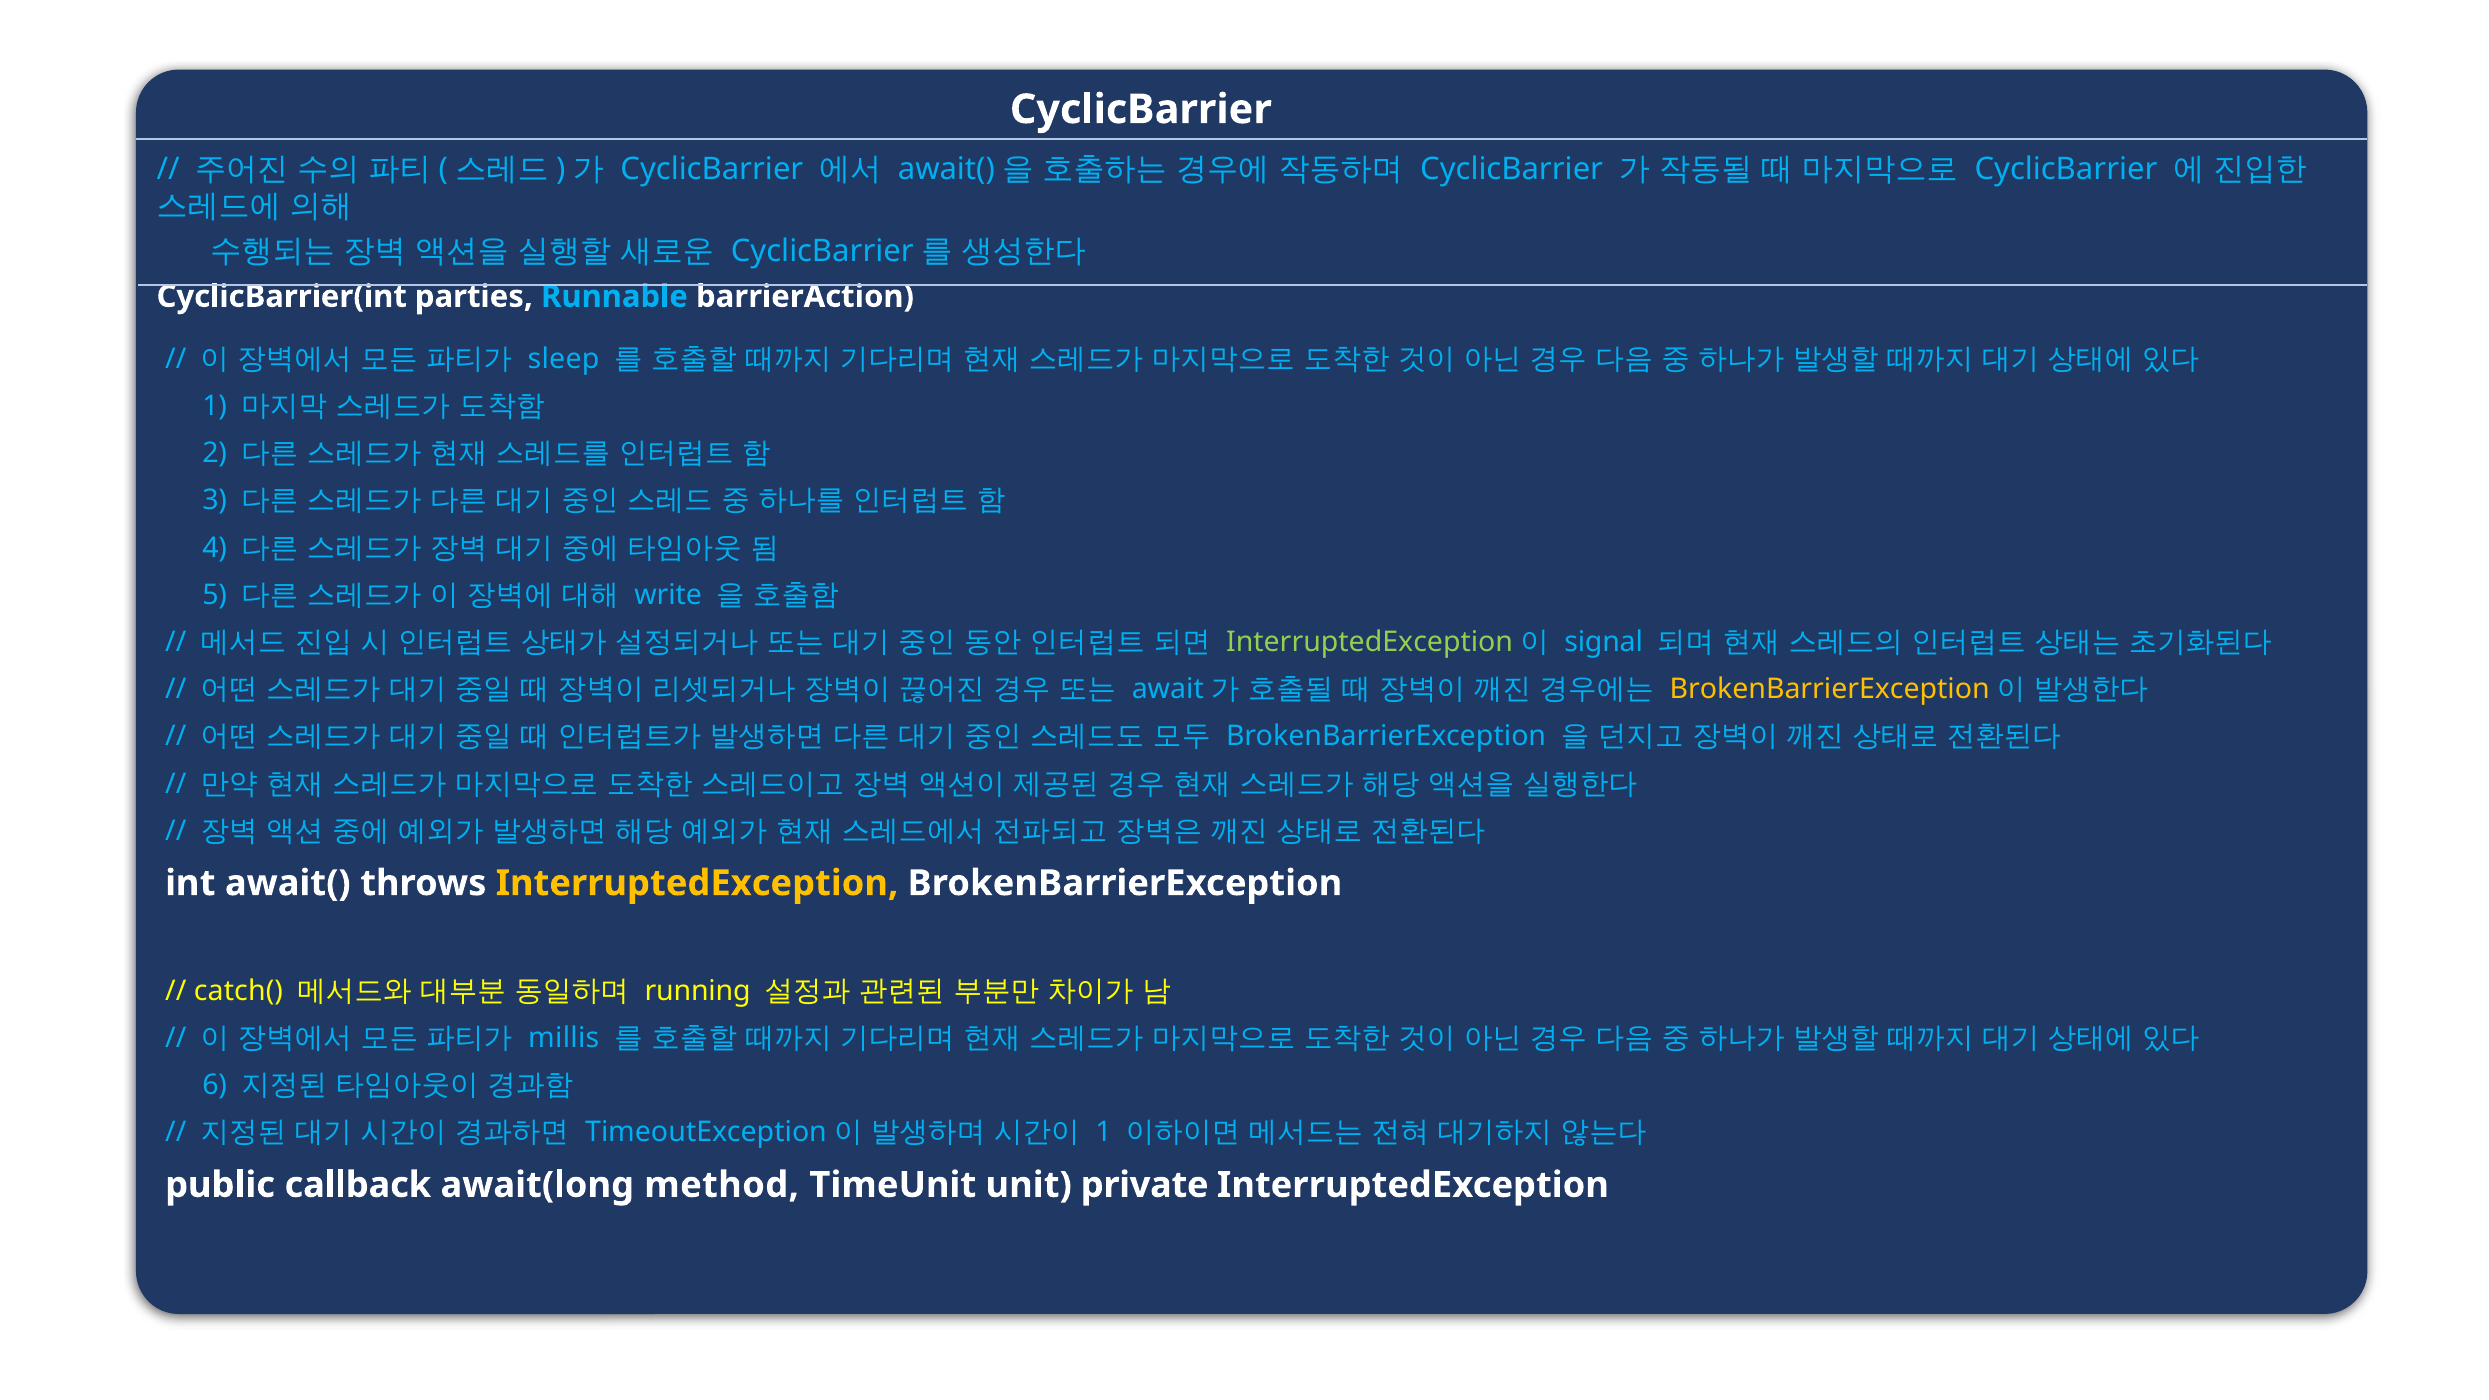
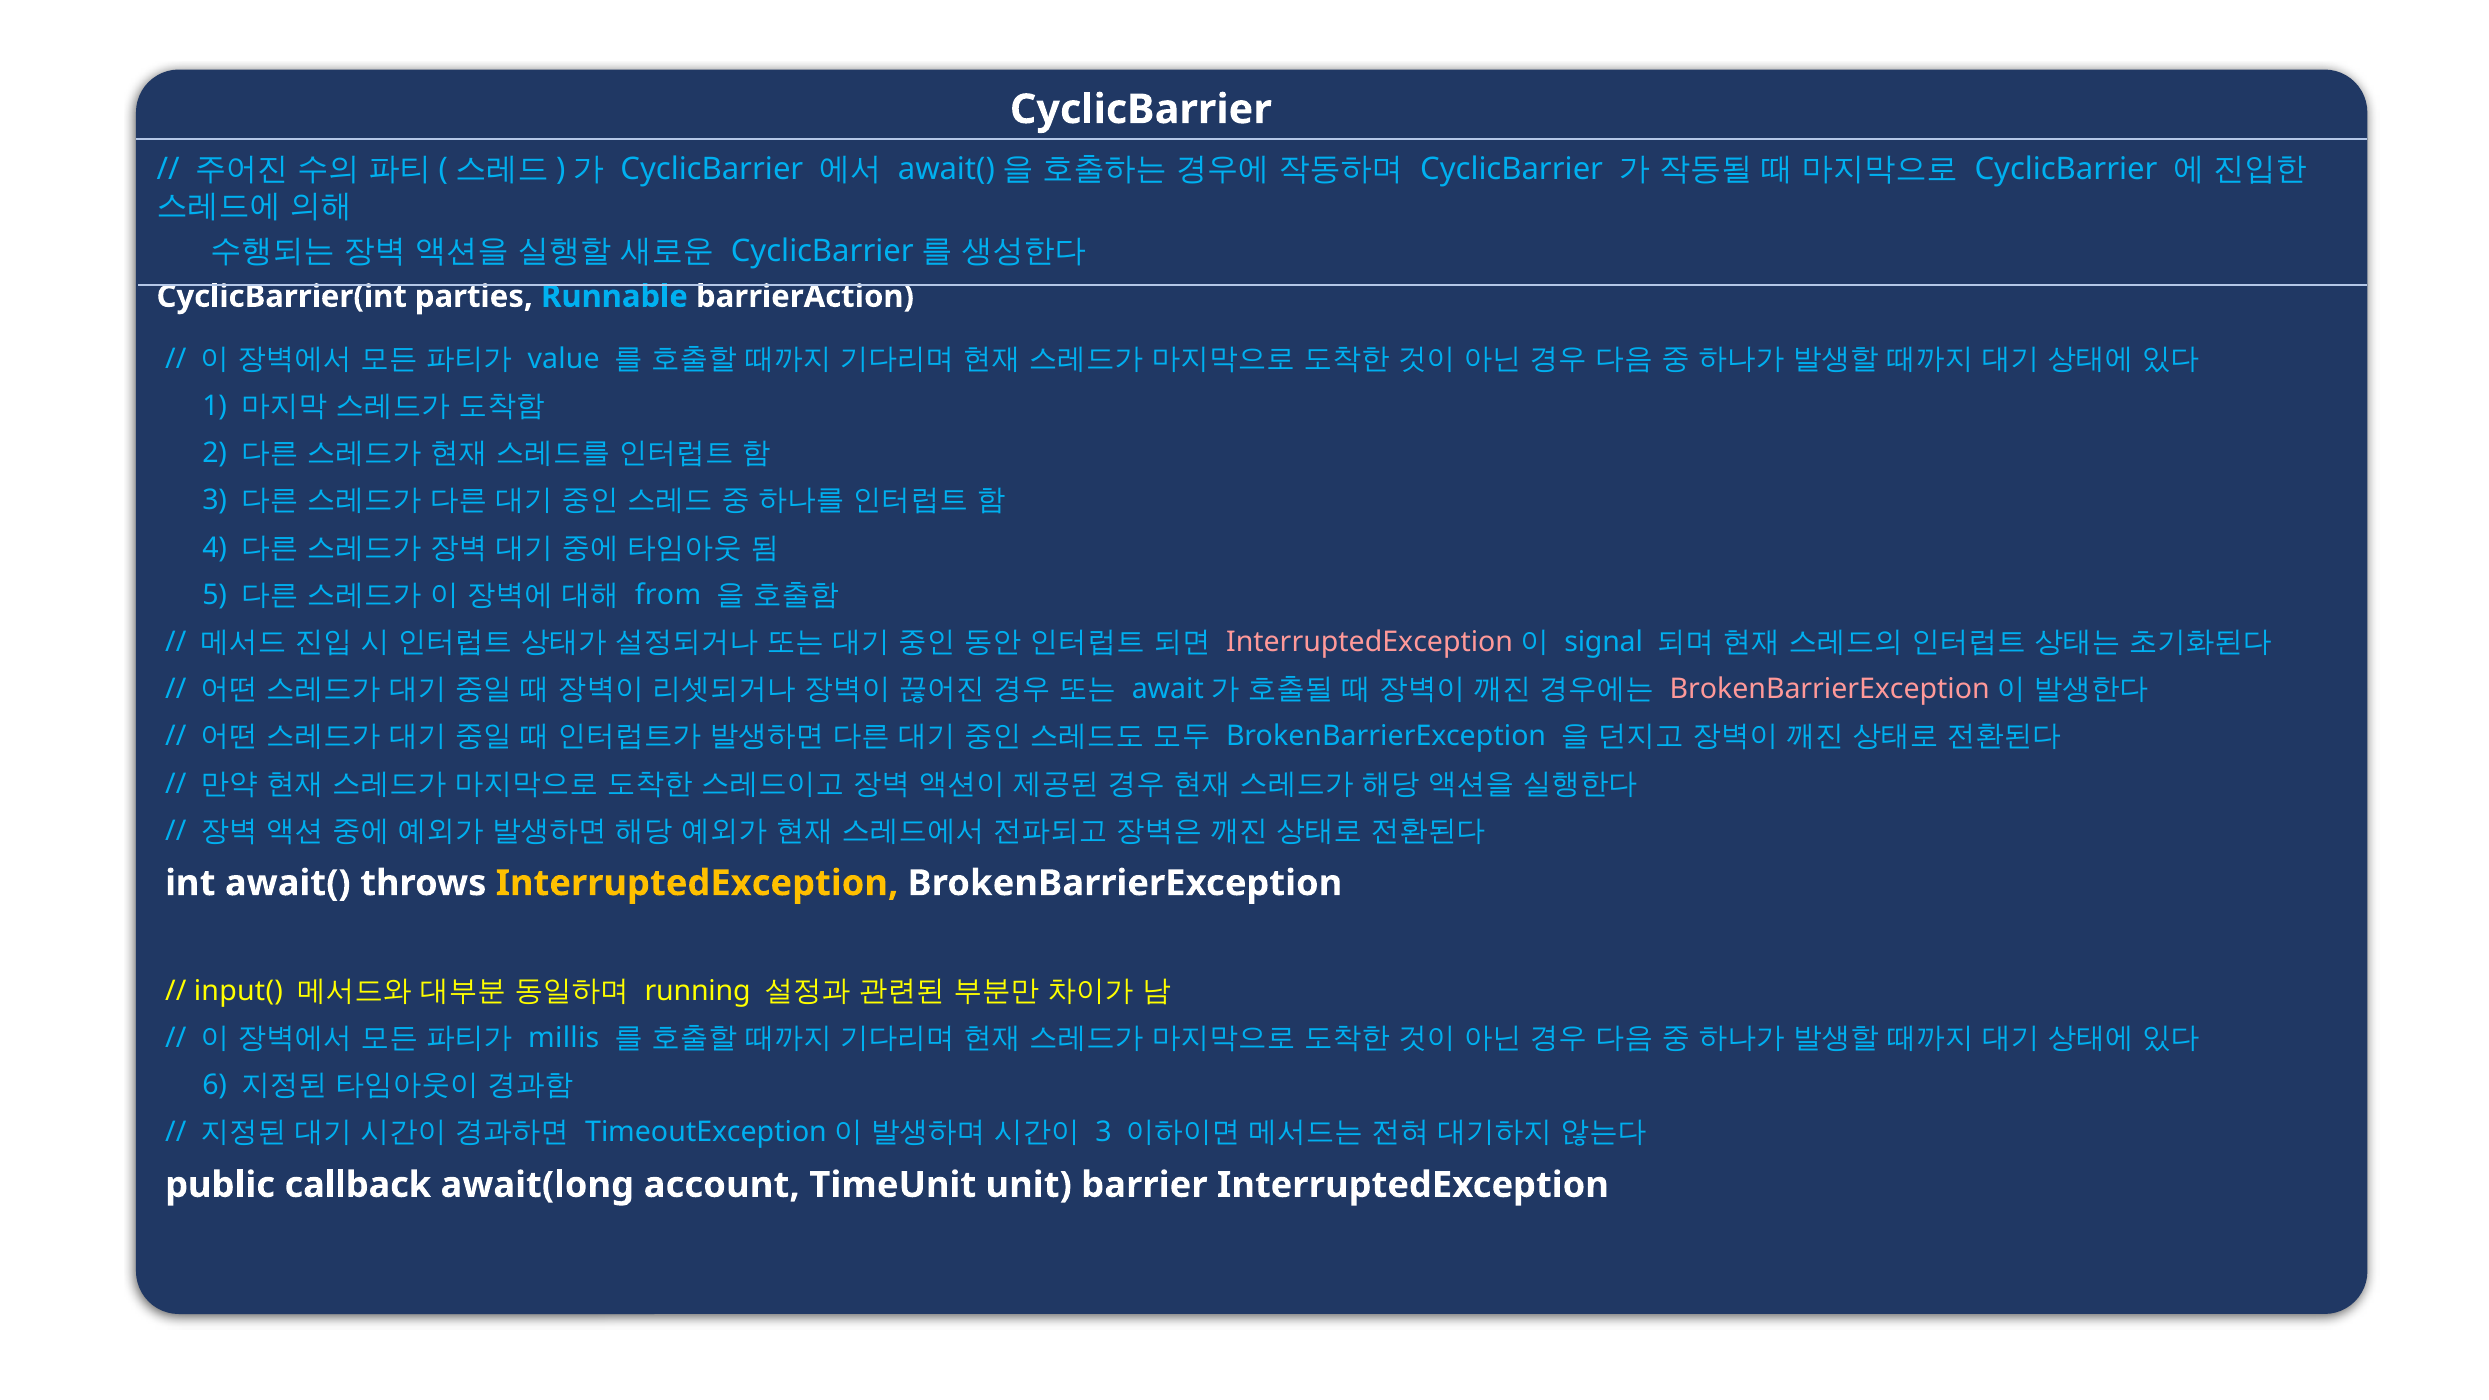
sleep: sleep -> value
write: write -> from
InterruptedException at (1370, 642) colour: light green -> pink
BrokenBarrierException at (1830, 689) colour: yellow -> pink
catch(: catch( -> input(
1 at (1104, 1133): 1 -> 3
method: method -> account
private: private -> barrier
